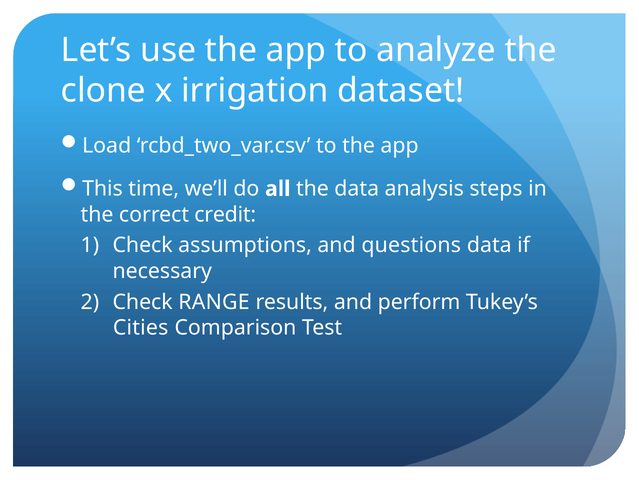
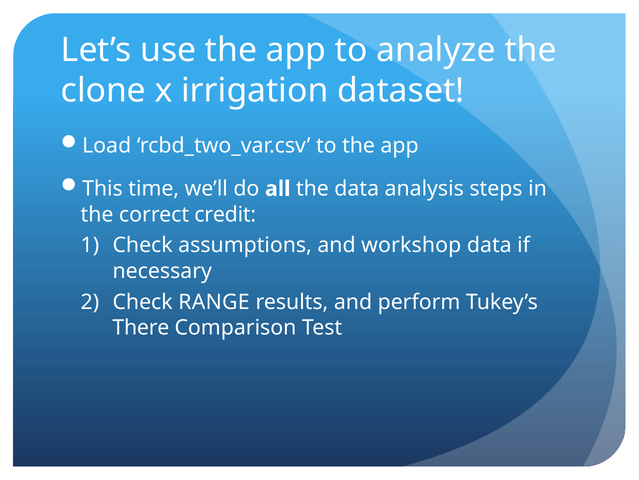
questions: questions -> workshop
Cities: Cities -> There
